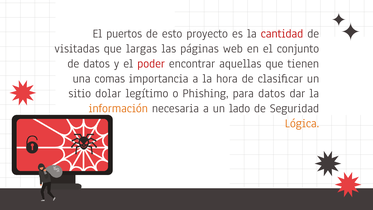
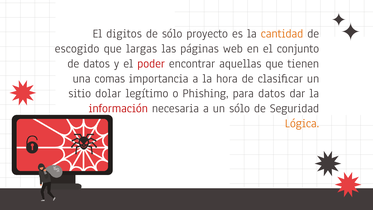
puertos: puertos -> digitos
de esto: esto -> sólo
cantidad colour: red -> orange
visitadas: visitadas -> escogido
información colour: orange -> red
un lado: lado -> sólo
